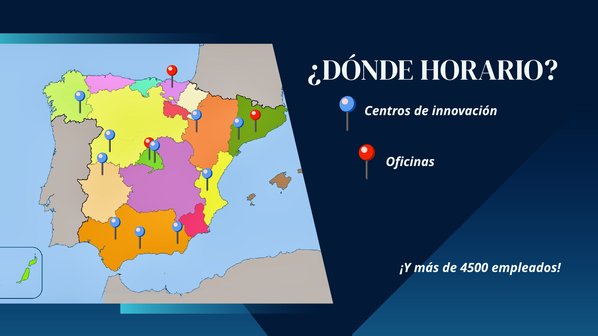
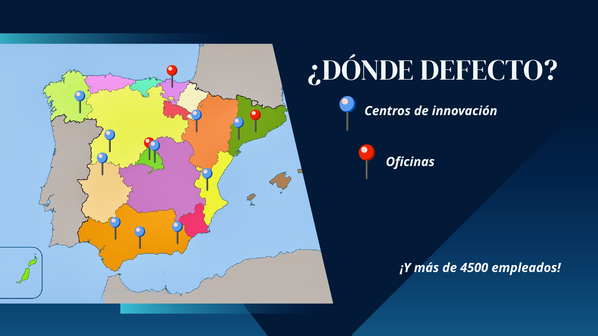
HORARIO: HORARIO -> DEFECTO
